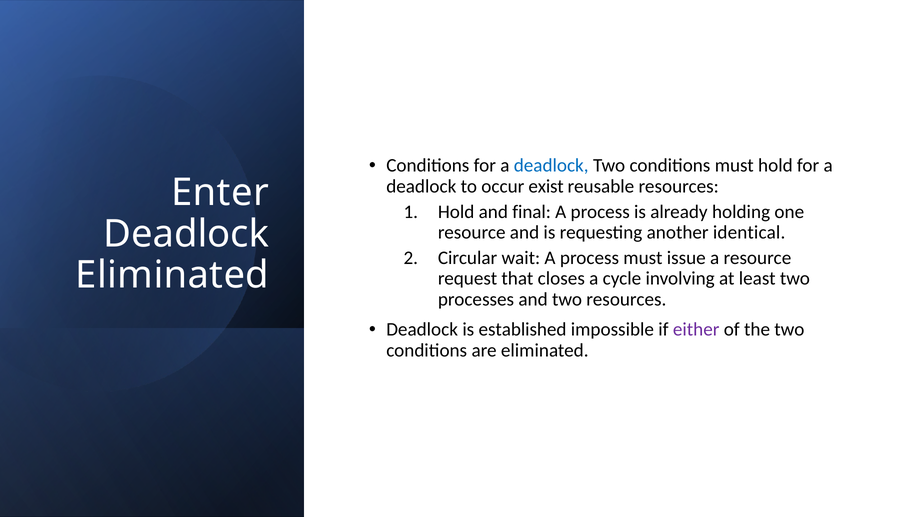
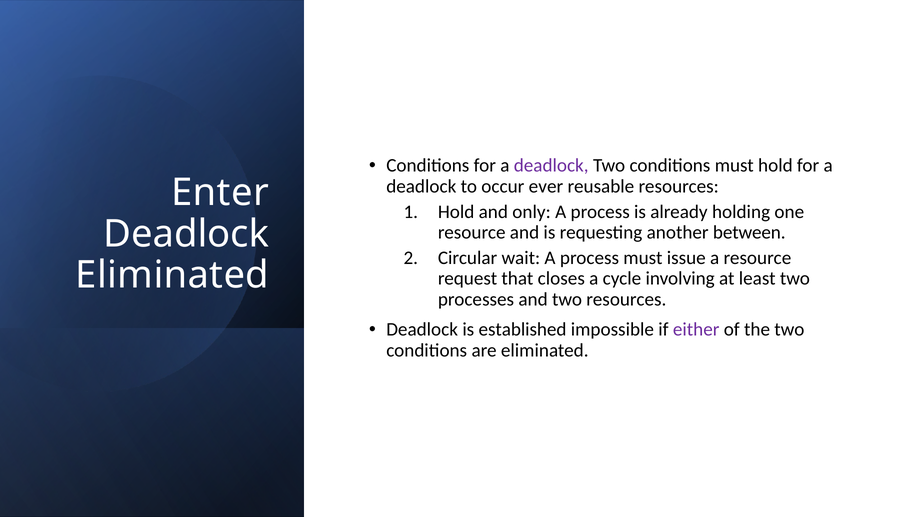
deadlock at (551, 165) colour: blue -> purple
exist: exist -> ever
final: final -> only
identical: identical -> between
